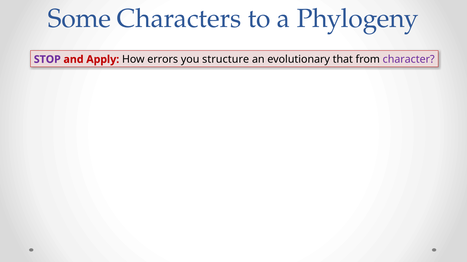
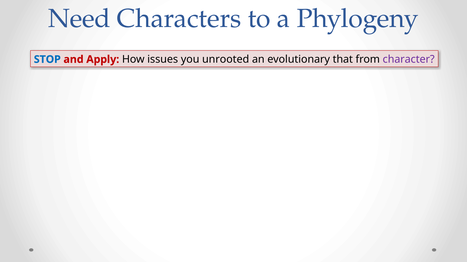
Some: Some -> Need
STOP colour: purple -> blue
errors: errors -> issues
structure: structure -> unrooted
